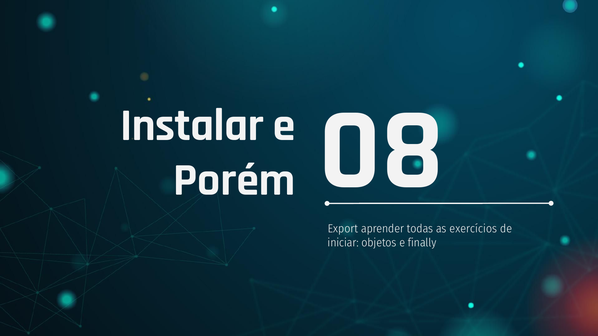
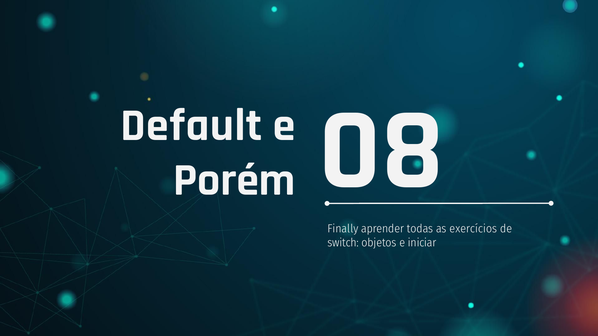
Instalar: Instalar -> Default
Export: Export -> Finally
iniciar: iniciar -> switch
finally: finally -> iniciar
